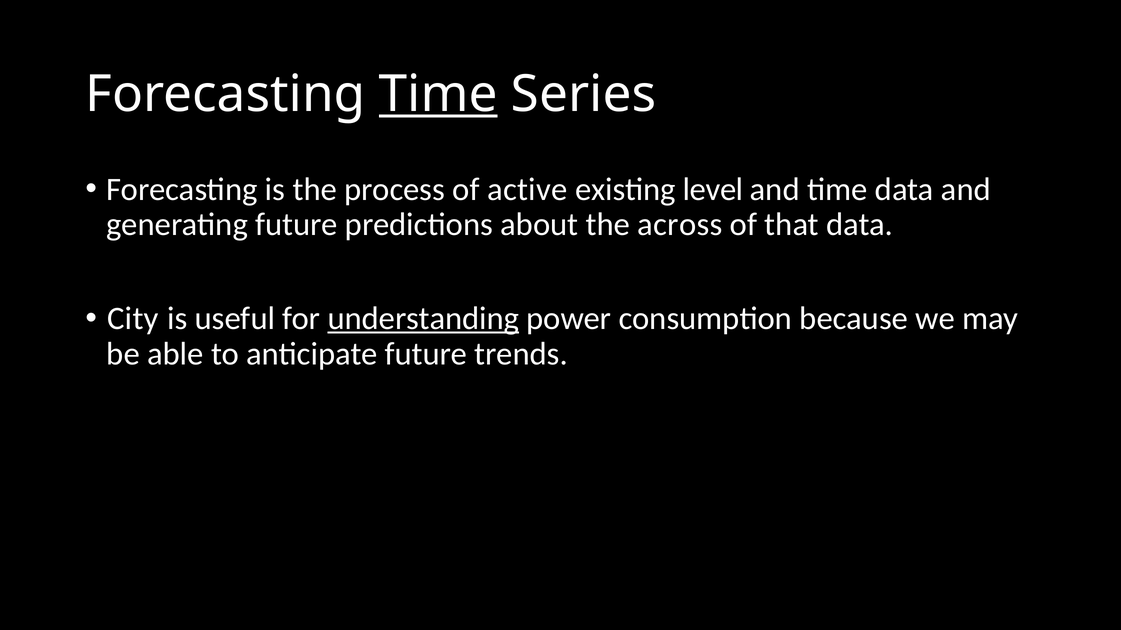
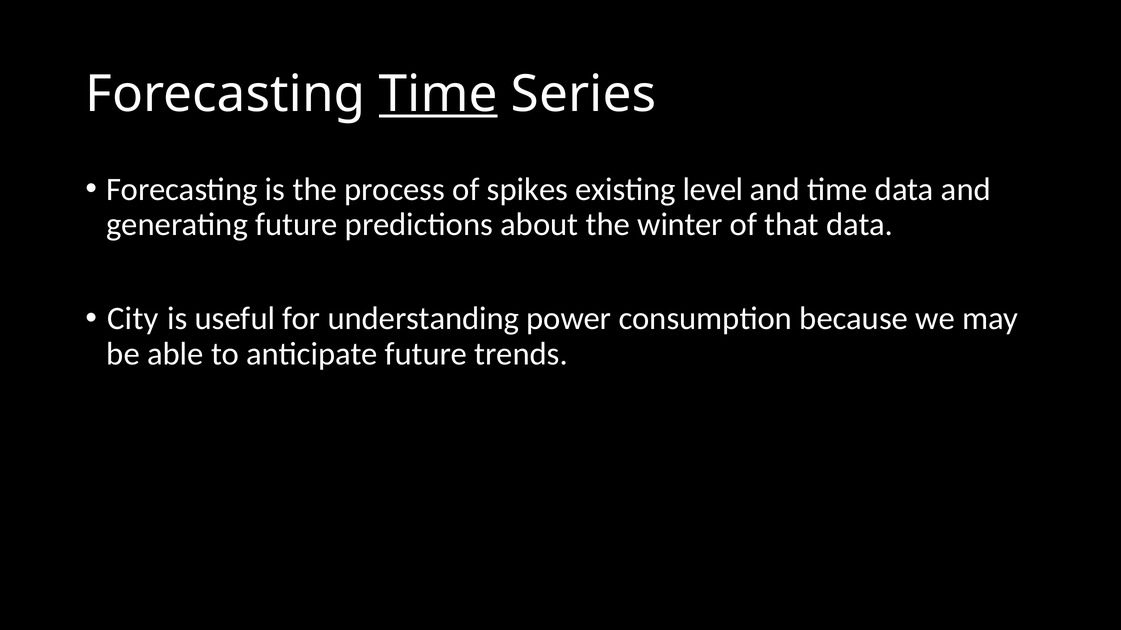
active: active -> spikes
across: across -> winter
understanding underline: present -> none
